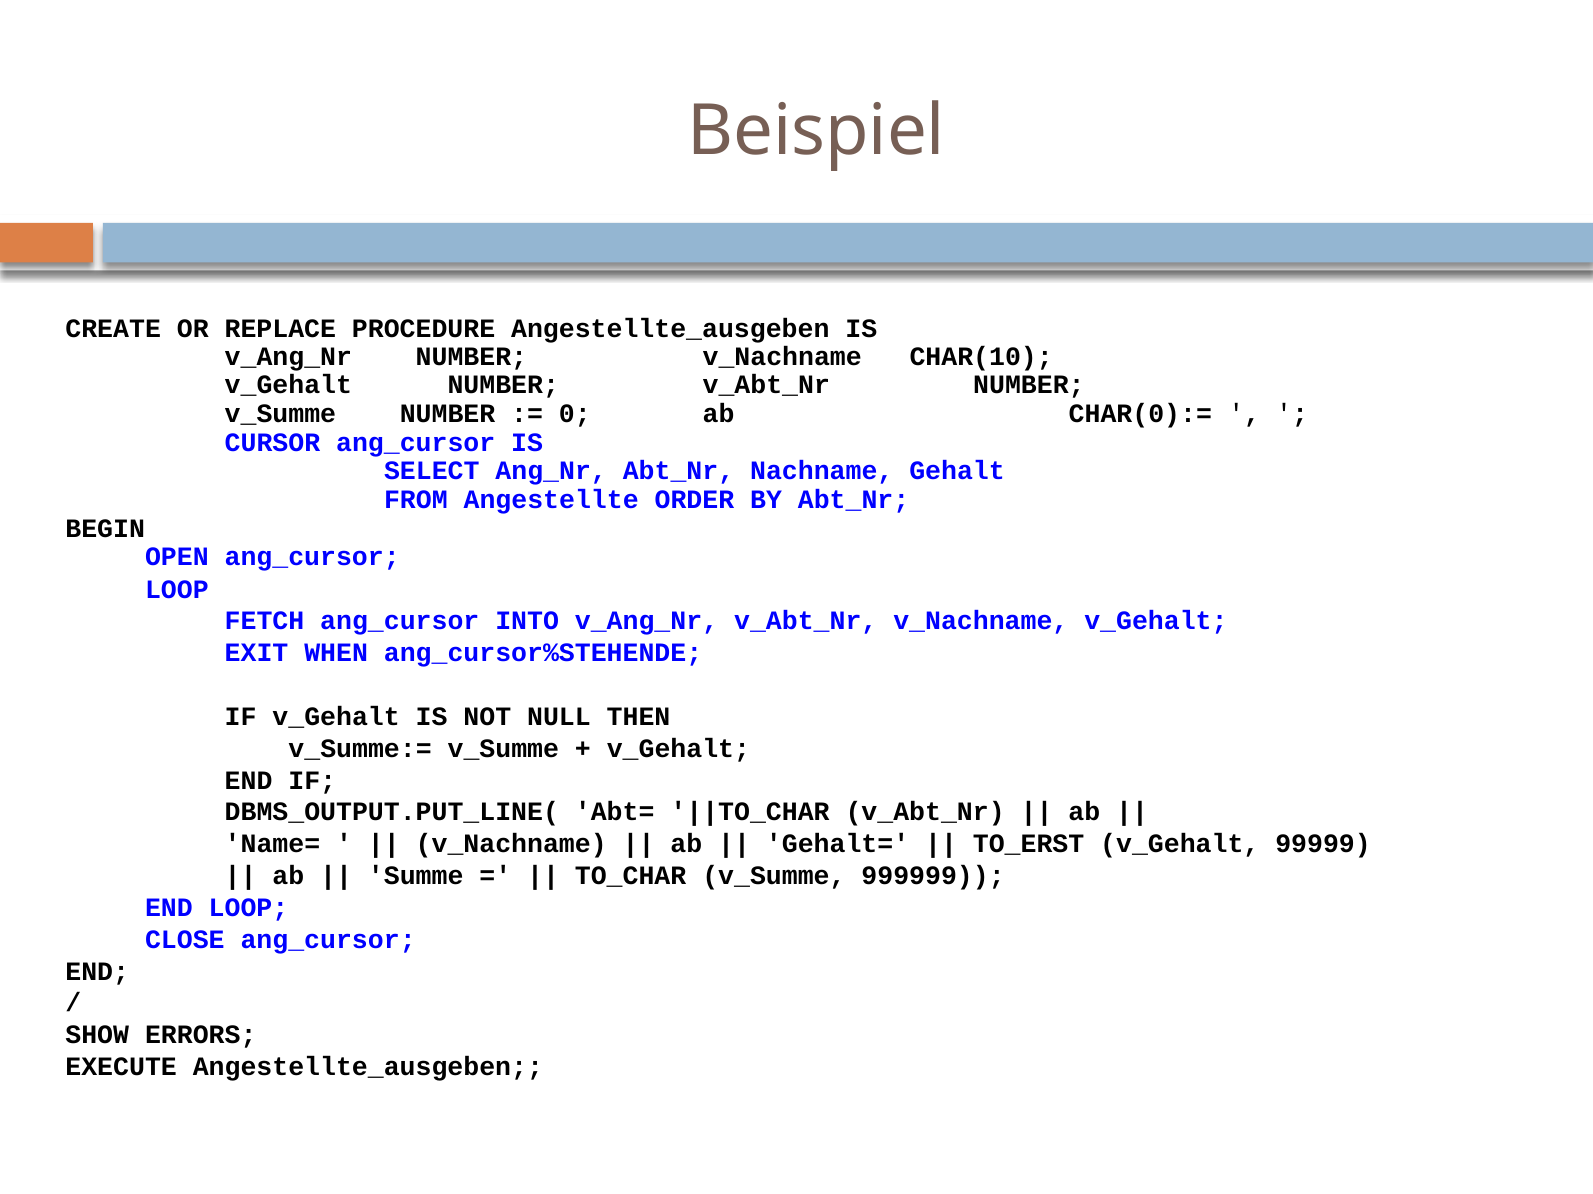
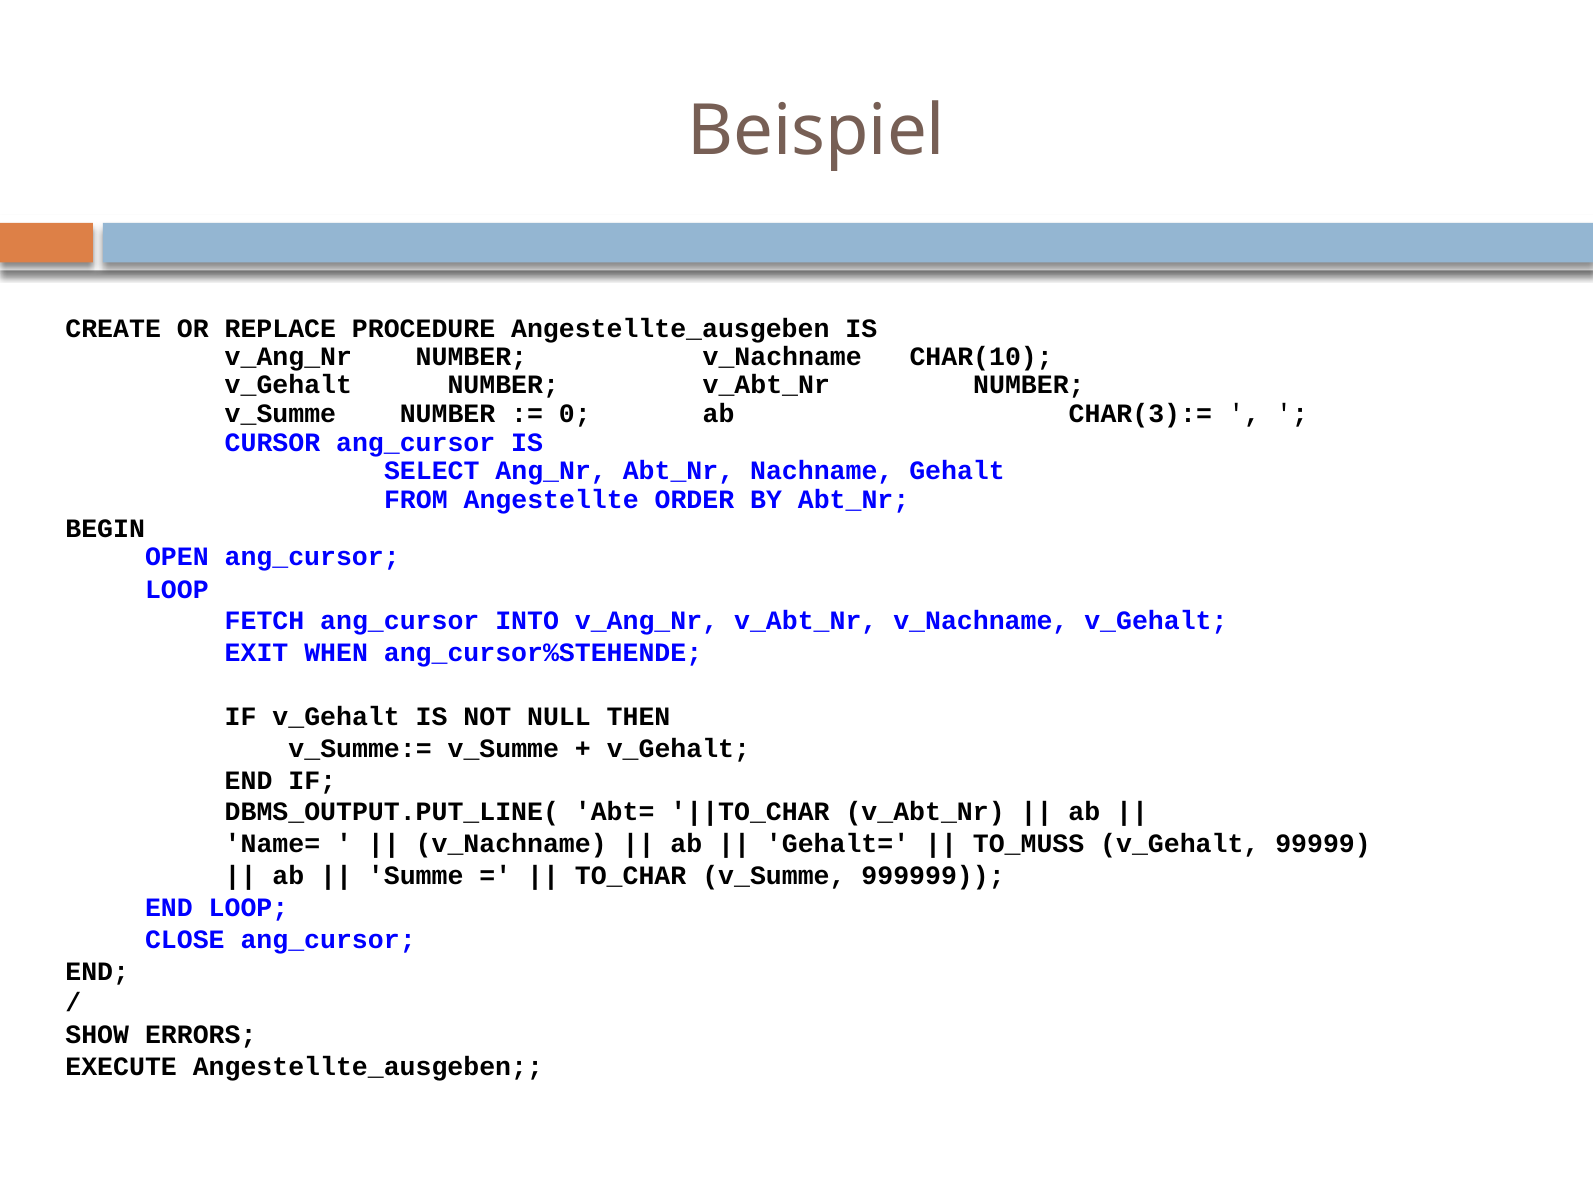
CHAR(0):=: CHAR(0):= -> CHAR(3):=
TO_ERST: TO_ERST -> TO_MUSS
